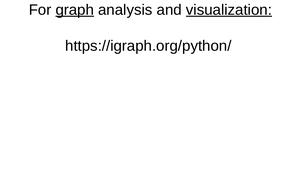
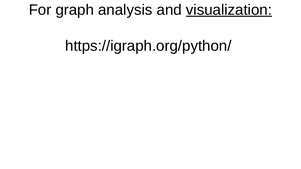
graph underline: present -> none
